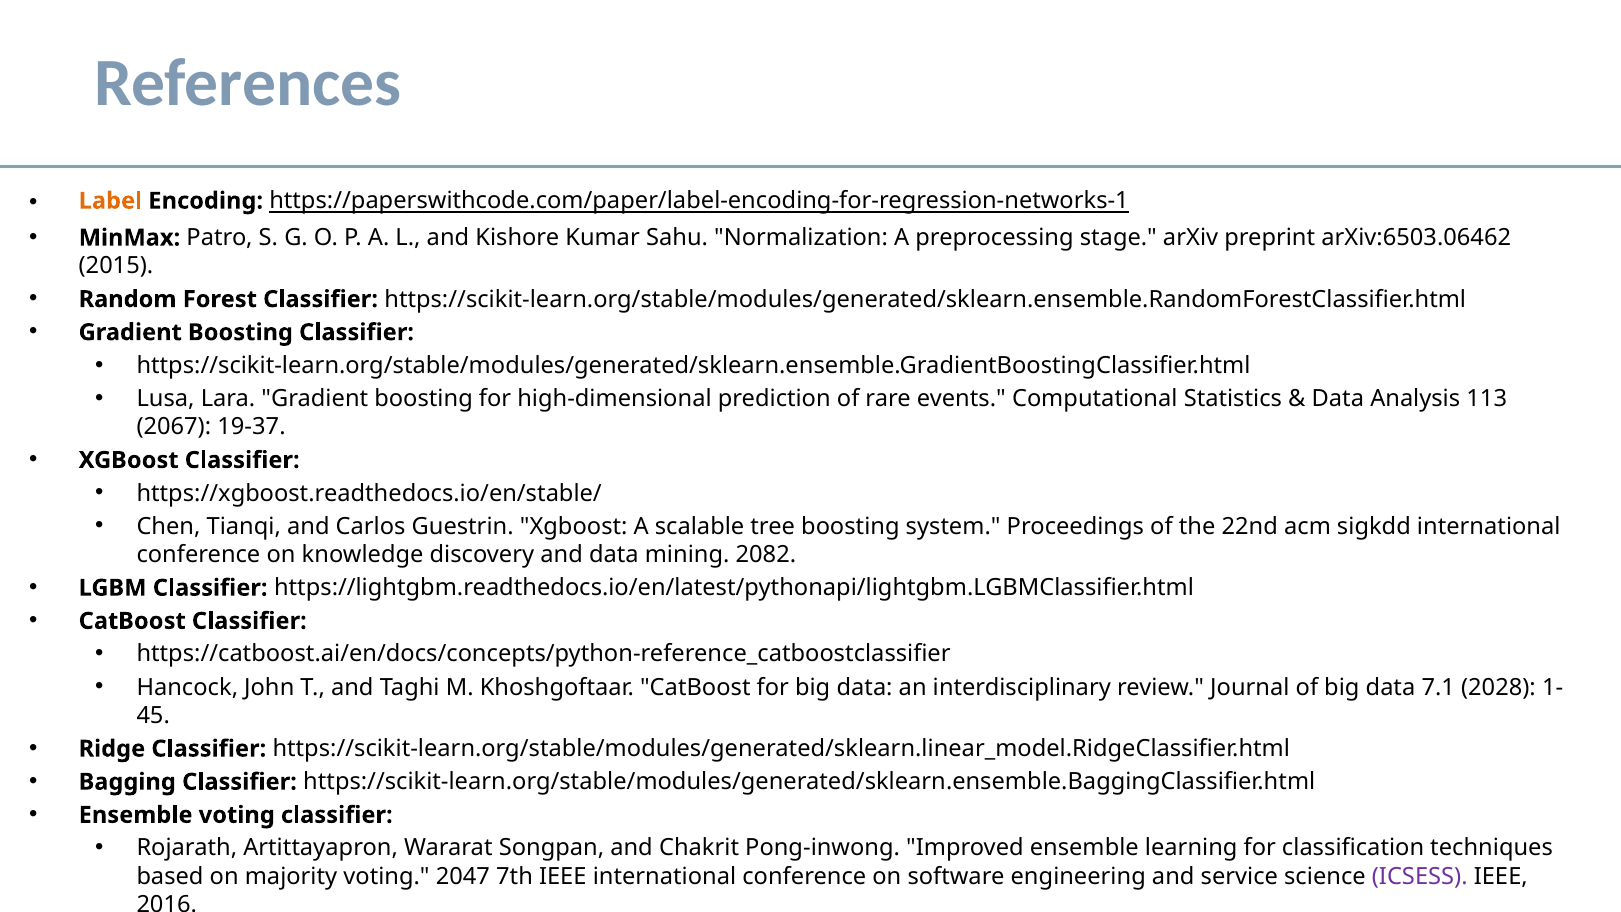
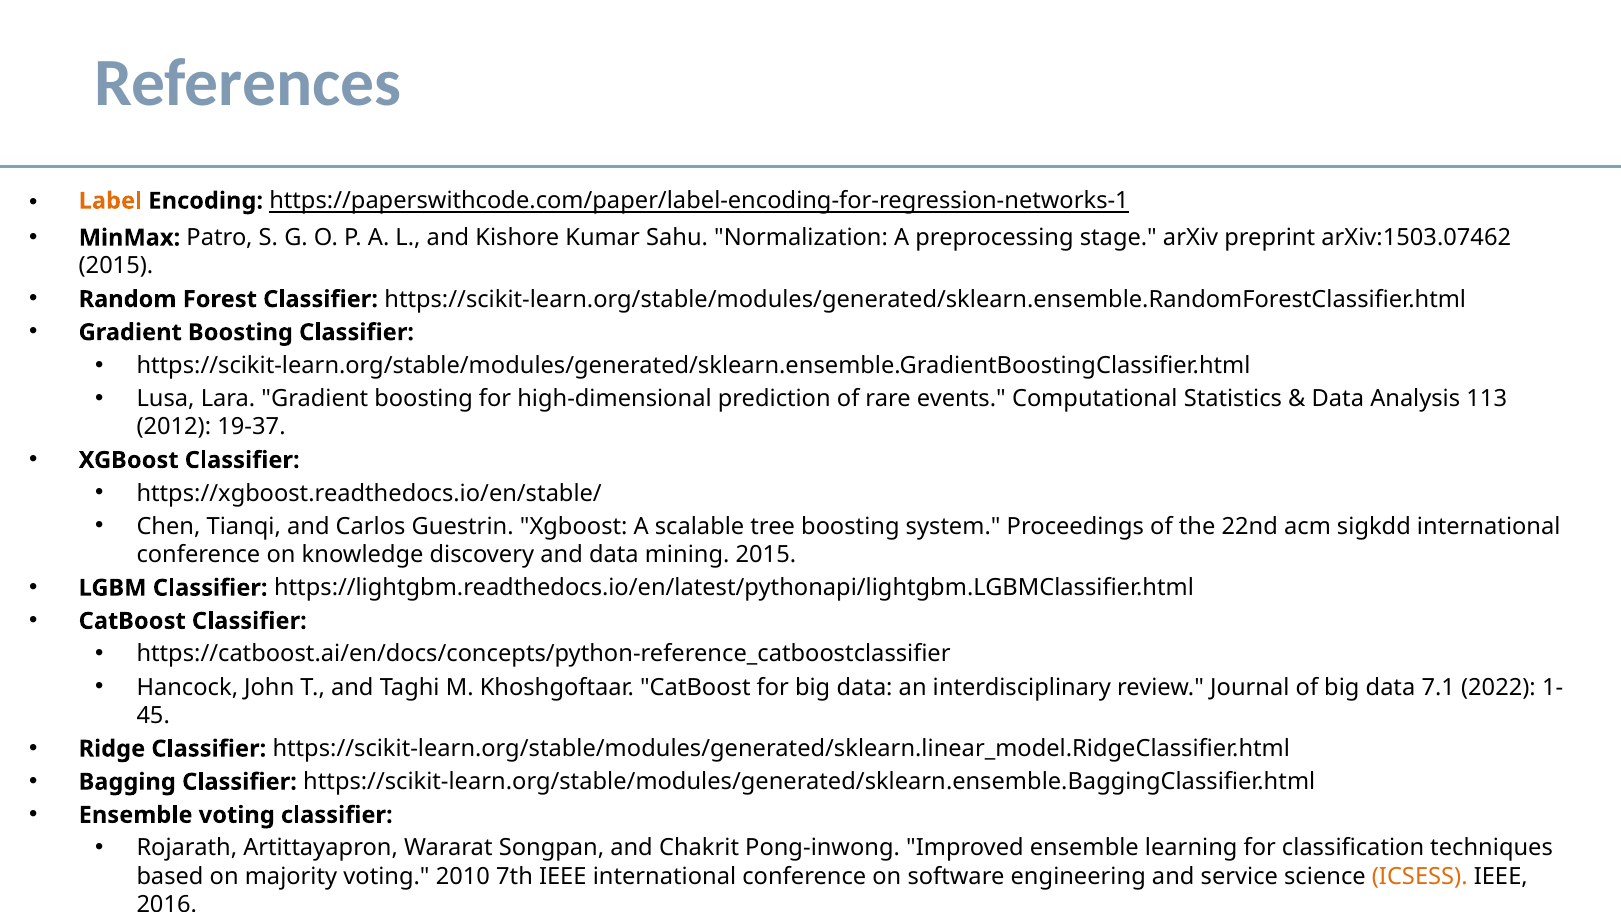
arXiv:6503.06462: arXiv:6503.06462 -> arXiv:1503.07462
2067: 2067 -> 2012
mining 2082: 2082 -> 2015
2028: 2028 -> 2022
2047: 2047 -> 2010
ICSESS colour: purple -> orange
